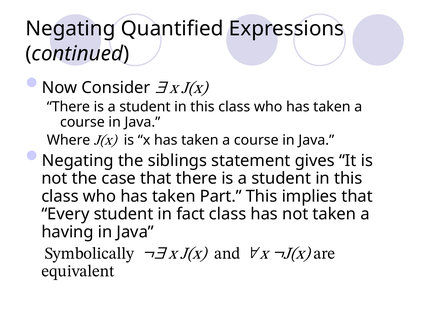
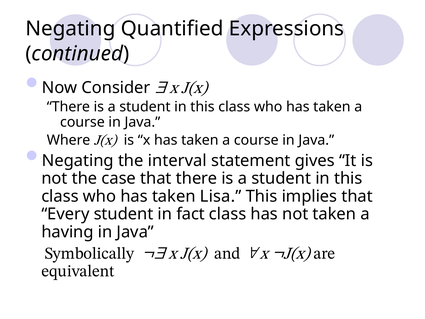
siblings: siblings -> interval
Part: Part -> Lisa
